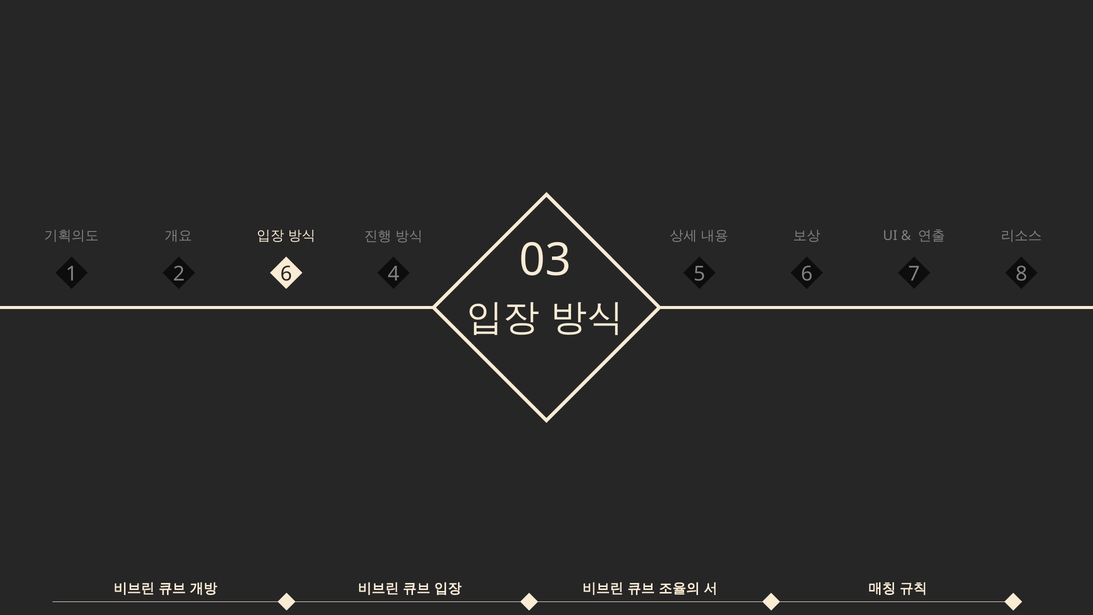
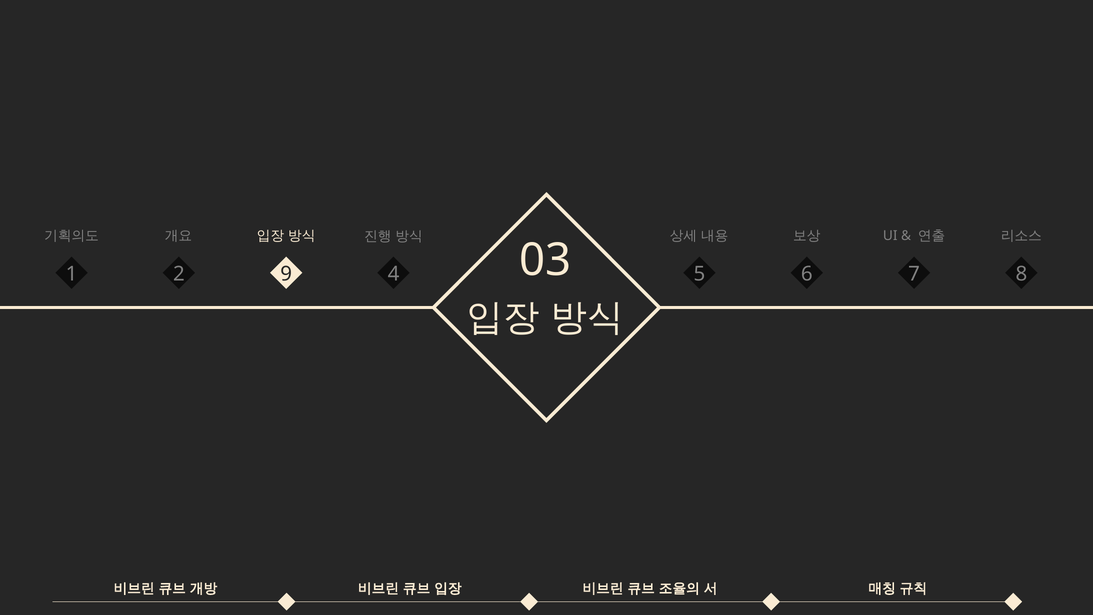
2 6: 6 -> 9
